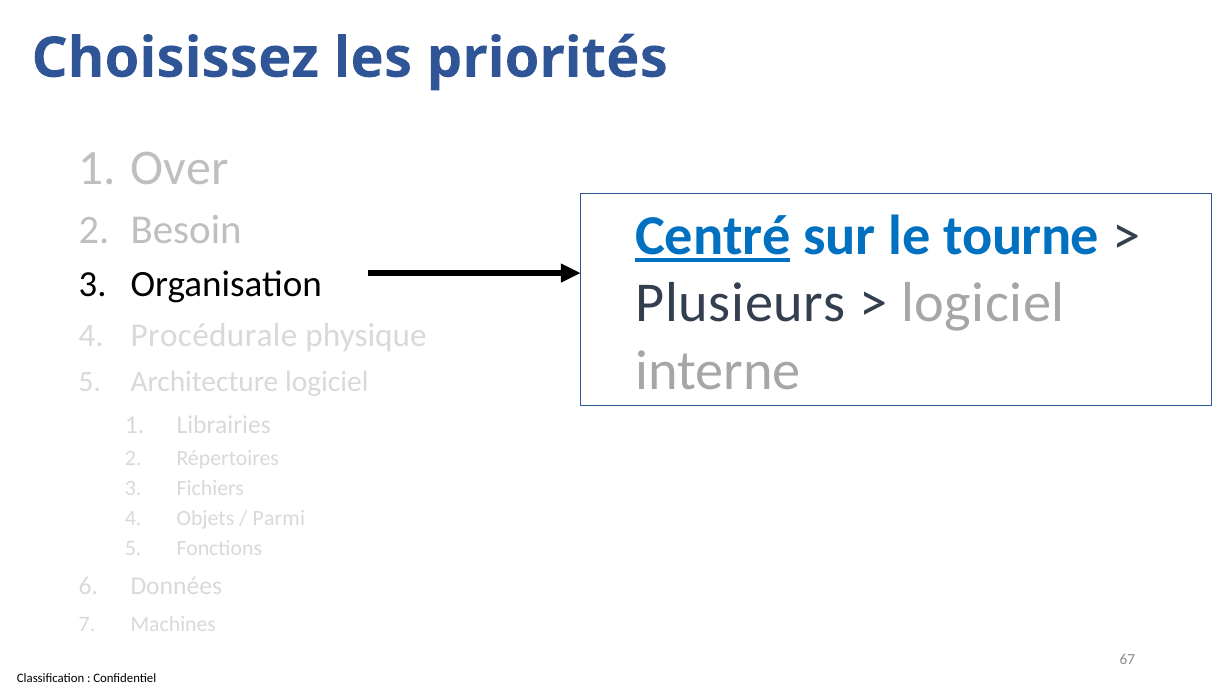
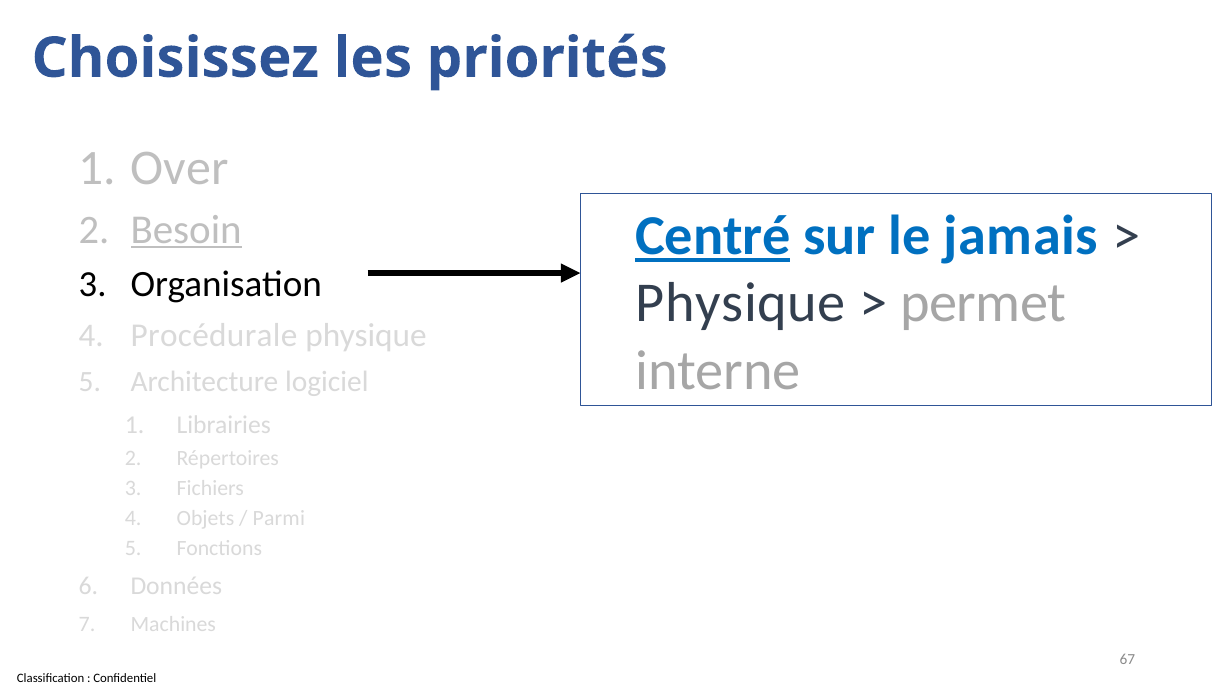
tourne: tourne -> jamais
Besoin underline: none -> present
Plusieurs at (741, 303): Plusieurs -> Physique
logiciel at (983, 303): logiciel -> permet
